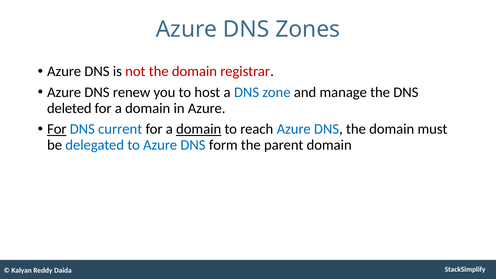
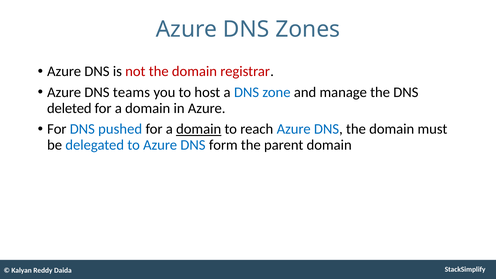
renew: renew -> teams
For at (57, 129) underline: present -> none
current: current -> pushed
